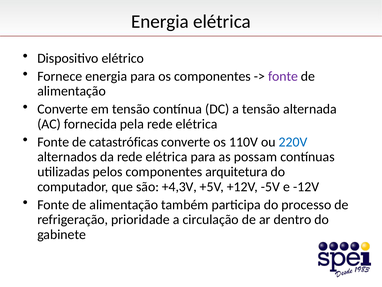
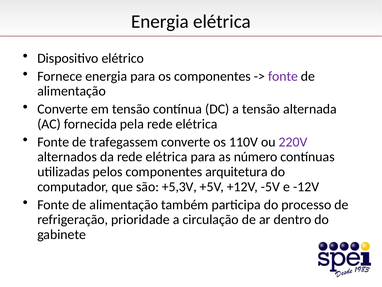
catastróficas: catastróficas -> trafegassem
220V colour: blue -> purple
possam: possam -> número
+4,3V: +4,3V -> +5,3V
